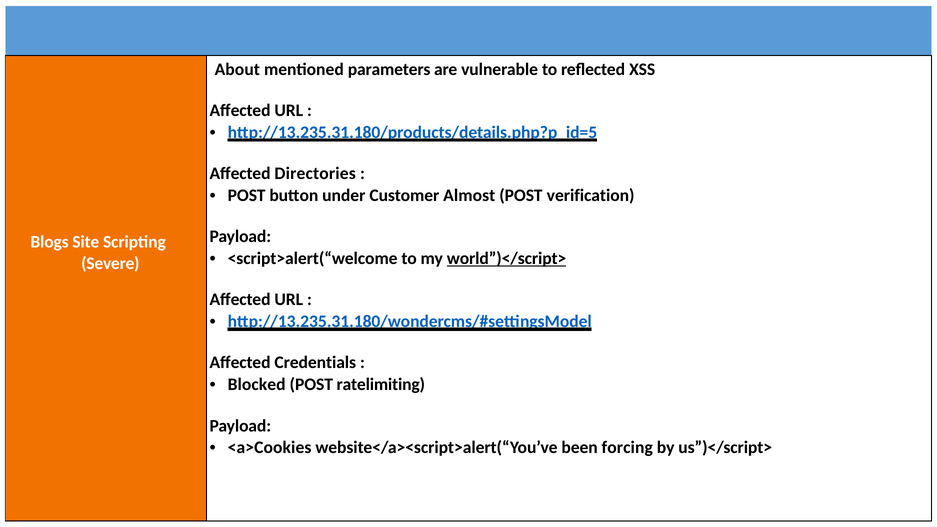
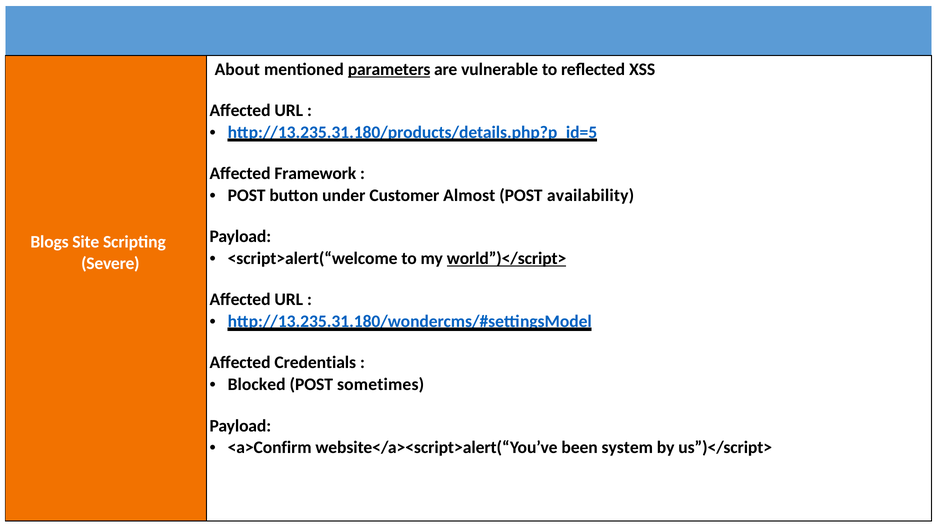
parameters underline: none -> present
Directories: Directories -> Framework
verification: verification -> availability
ratelimiting: ratelimiting -> sometimes
<a>Cookies: <a>Cookies -> <a>Confirm
forcing: forcing -> system
